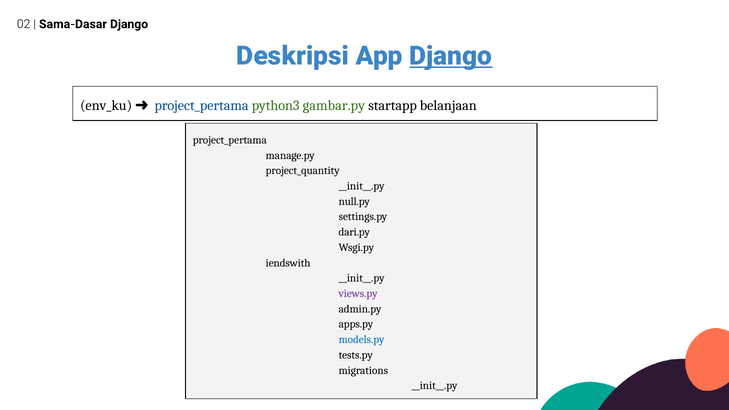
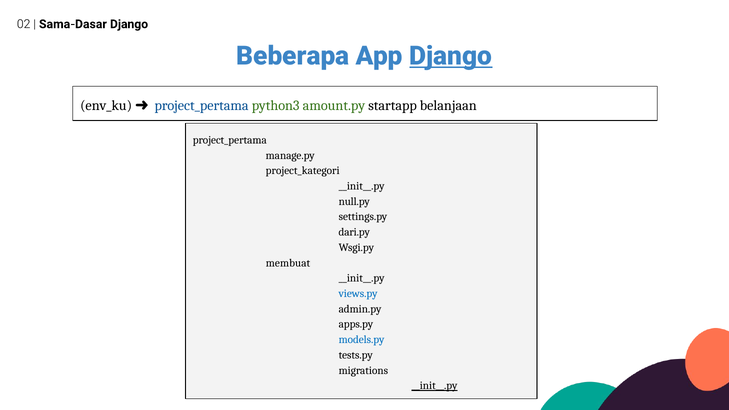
Deskripsi: Deskripsi -> Beberapa
gambar.py: gambar.py -> amount.py
project_quantity: project_quantity -> project_kategori
iendswith: iendswith -> membuat
views.py colour: purple -> blue
__init__.py at (434, 386) underline: none -> present
